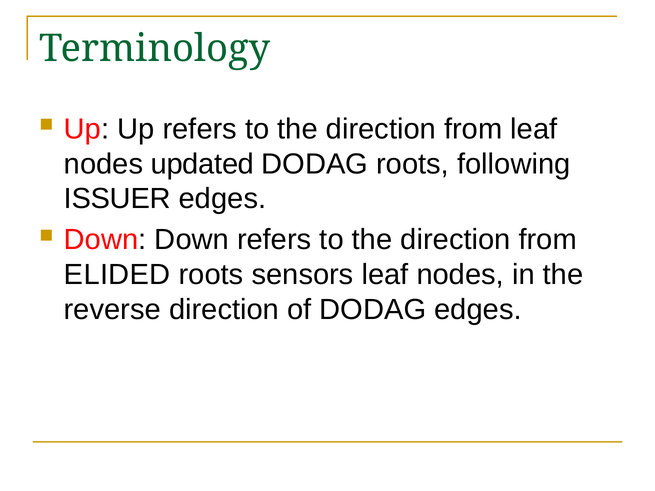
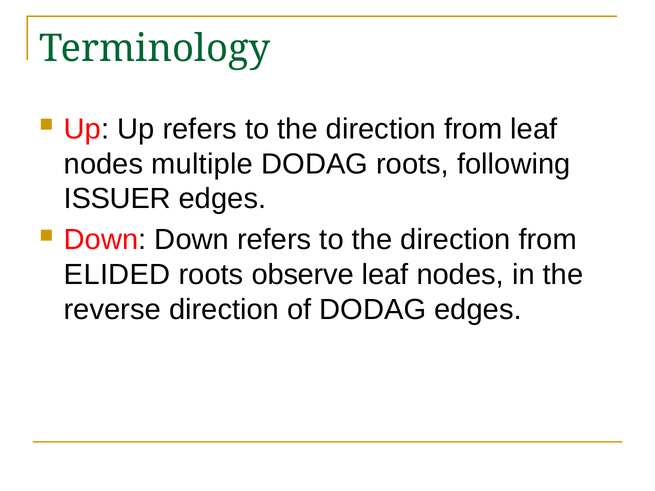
updated: updated -> multiple
sensors: sensors -> observe
